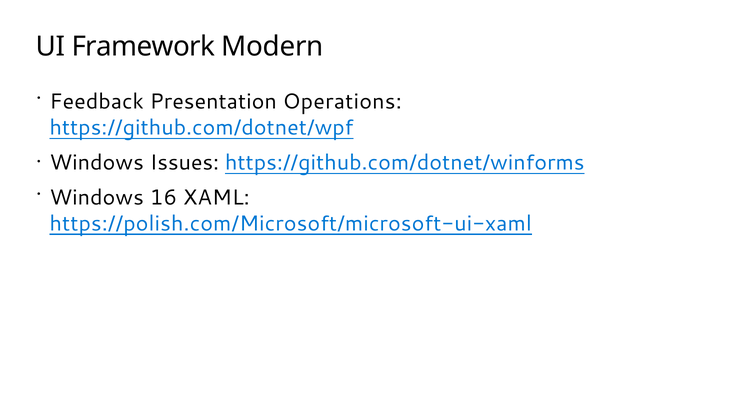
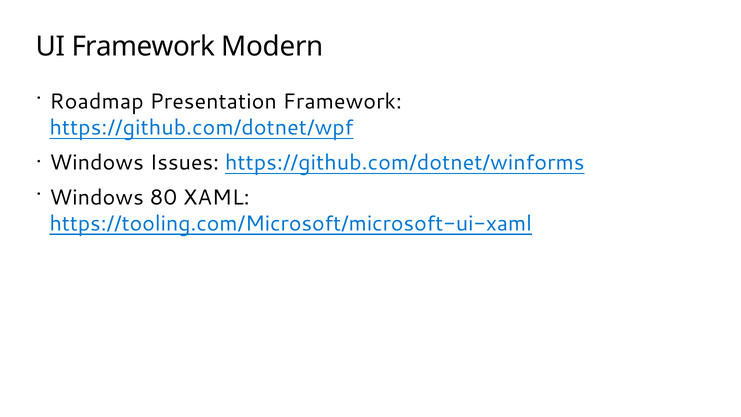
Feedback: Feedback -> Roadmap
Presentation Operations: Operations -> Framework
16: 16 -> 80
https://polish.com/Microsoft/microsoft-ui-xaml: https://polish.com/Microsoft/microsoft-ui-xaml -> https://tooling.com/Microsoft/microsoft-ui-xaml
